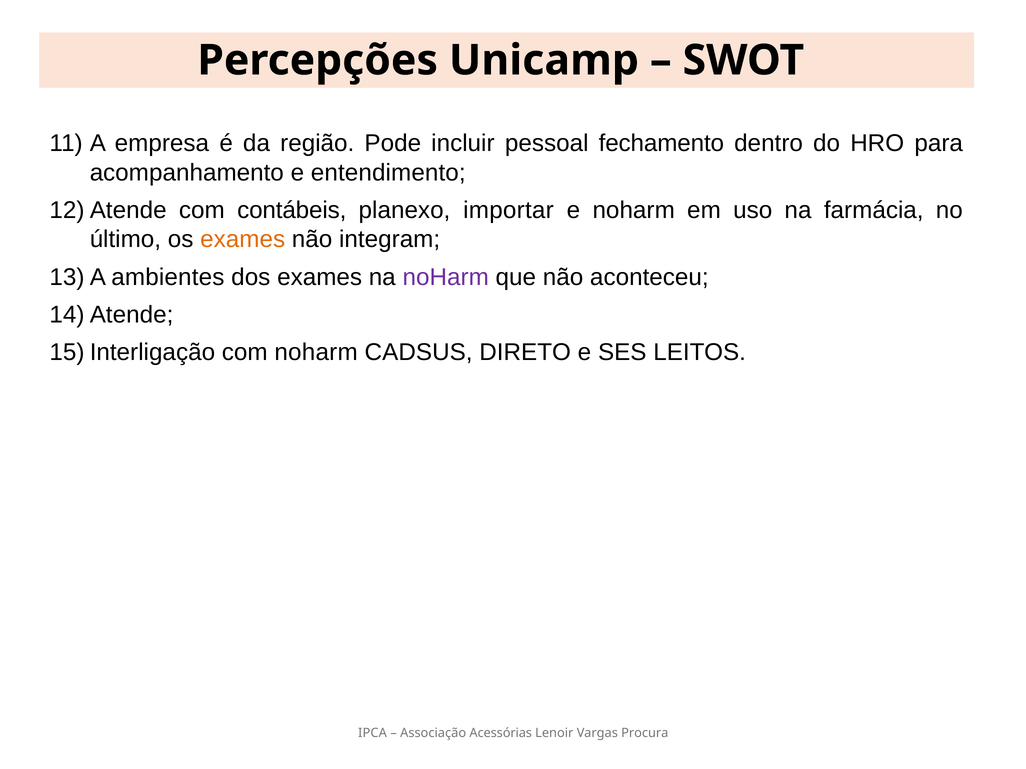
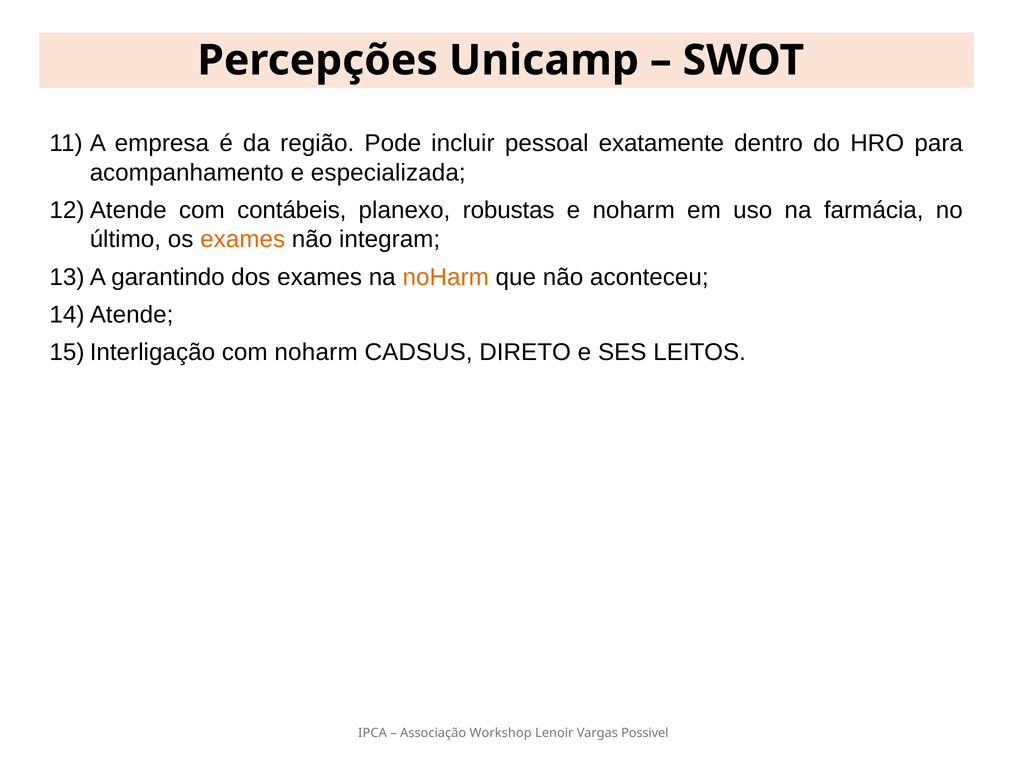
fechamento: fechamento -> exatamente
entendimento: entendimento -> especializada
importar: importar -> robustas
ambientes: ambientes -> garantindo
noHarm at (446, 277) colour: purple -> orange
Acessórias: Acessórias -> Workshop
Procura: Procura -> Possivel
